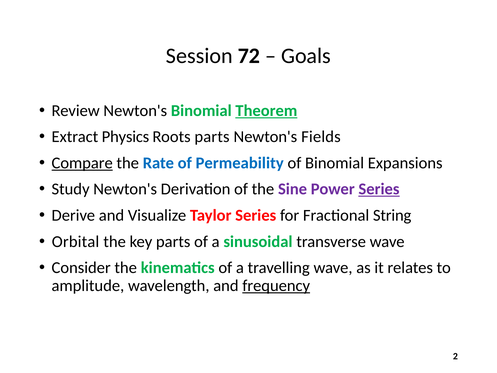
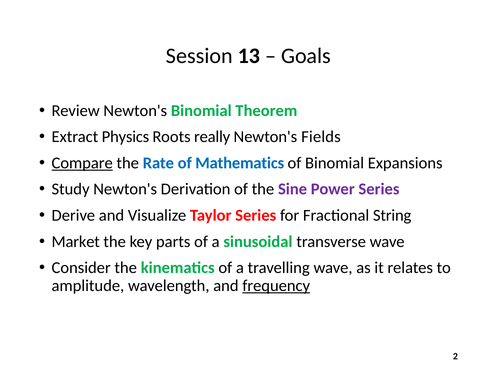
72: 72 -> 13
Theorem underline: present -> none
Roots parts: parts -> really
Permeability: Permeability -> Mathematics
Series at (379, 189) underline: present -> none
Orbital: Orbital -> Market
